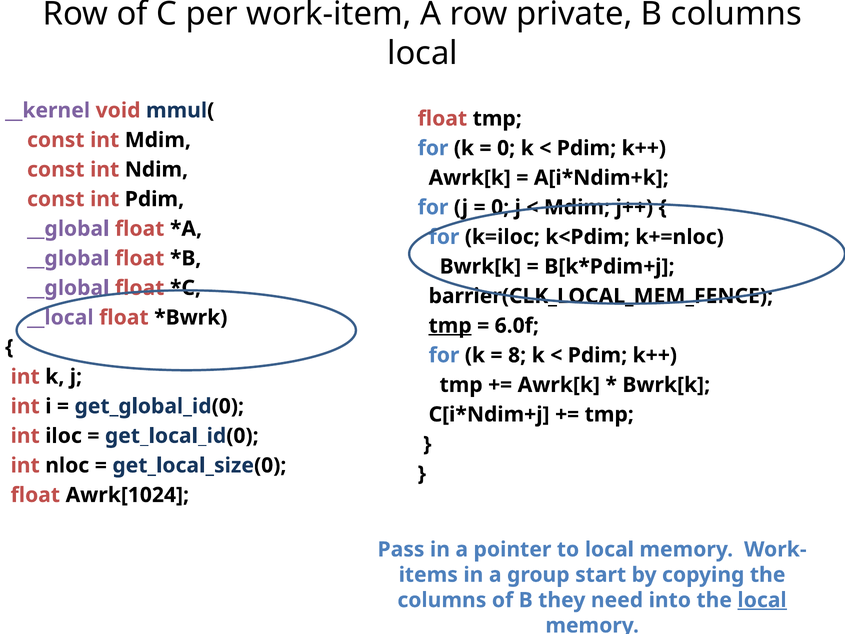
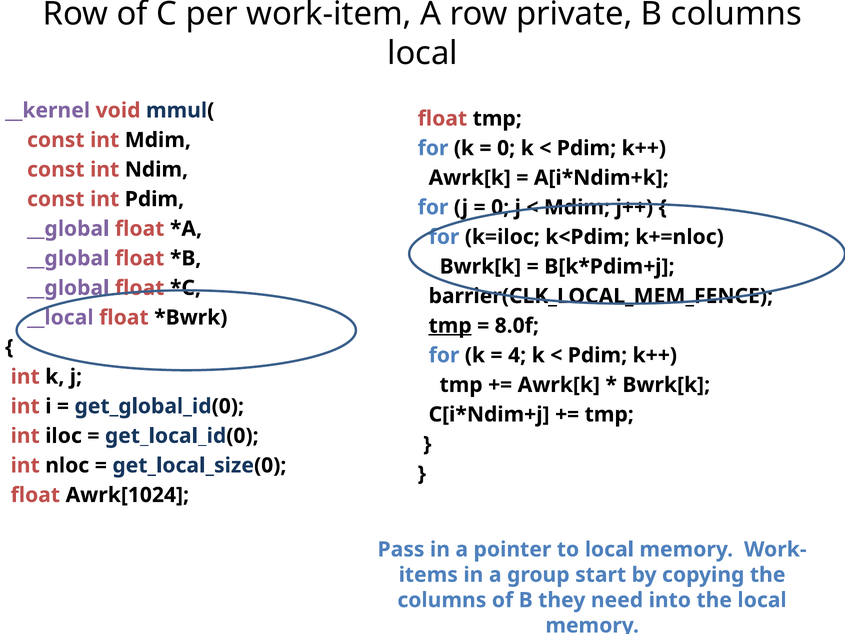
6.0f: 6.0f -> 8.0f
8: 8 -> 4
local at (762, 600) underline: present -> none
